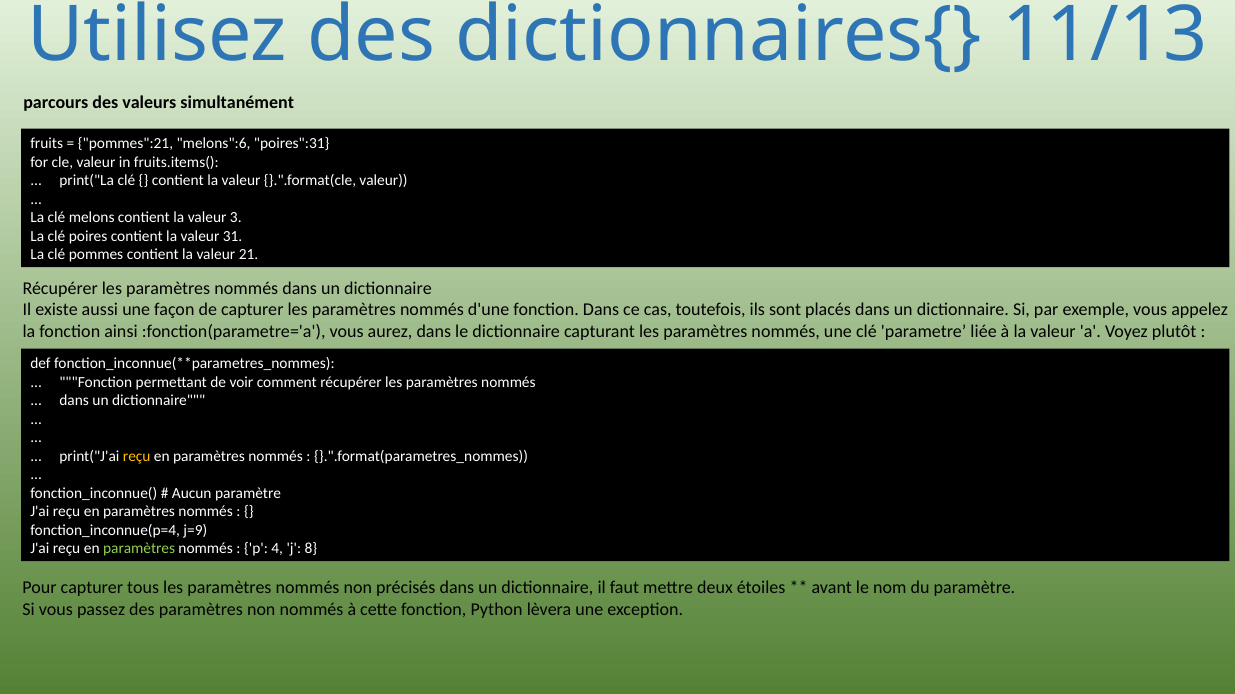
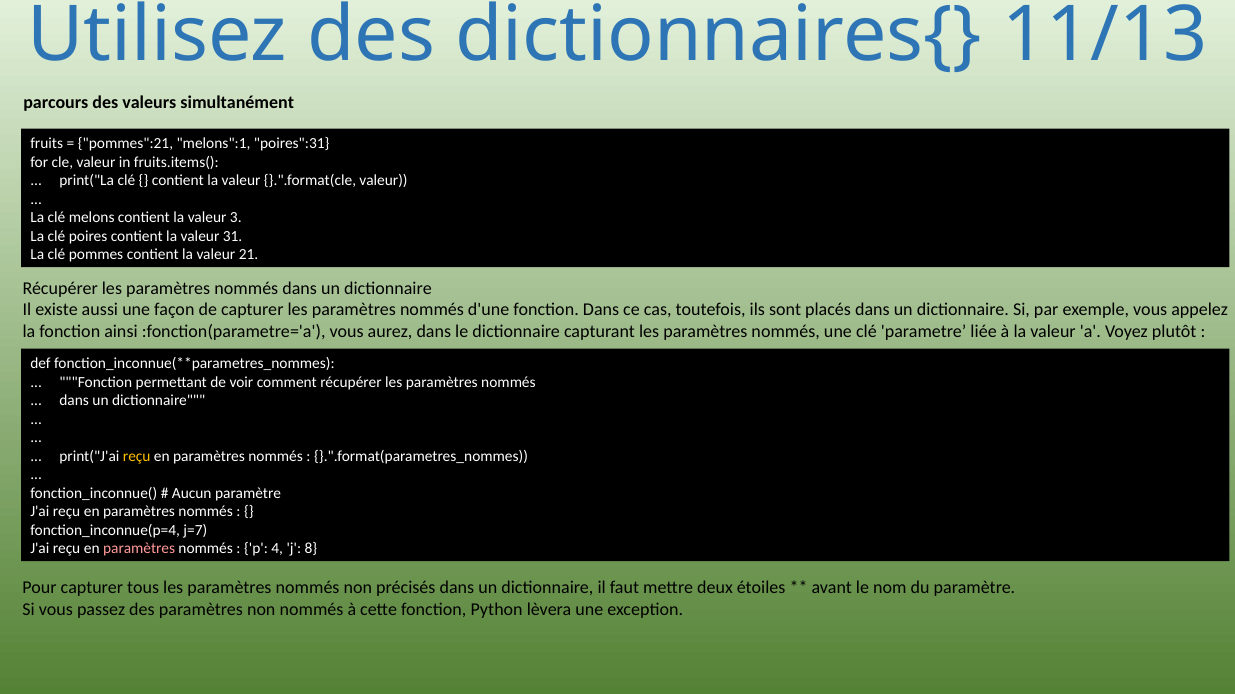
melons":6: melons":6 -> melons":1
j=9: j=9 -> j=7
paramètres at (139, 549) colour: light green -> pink
